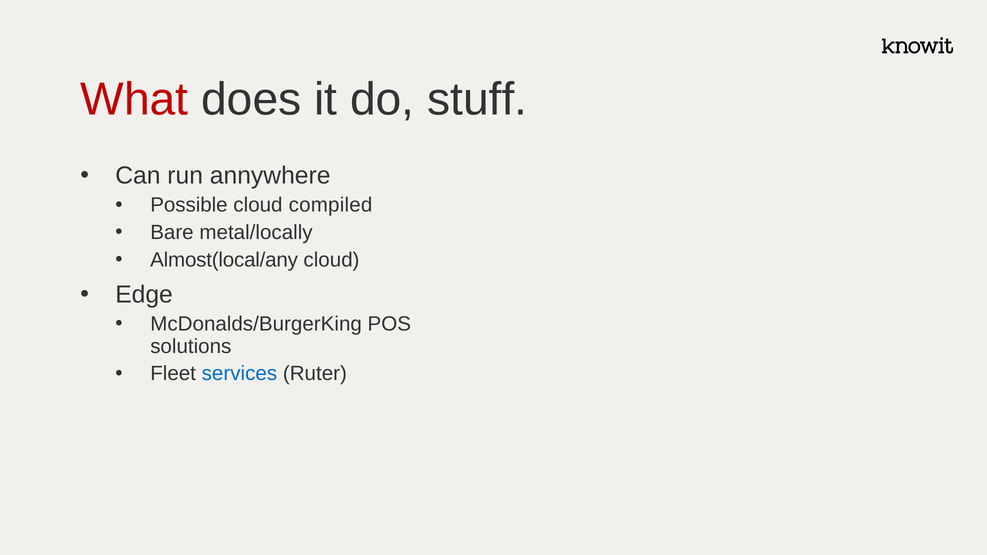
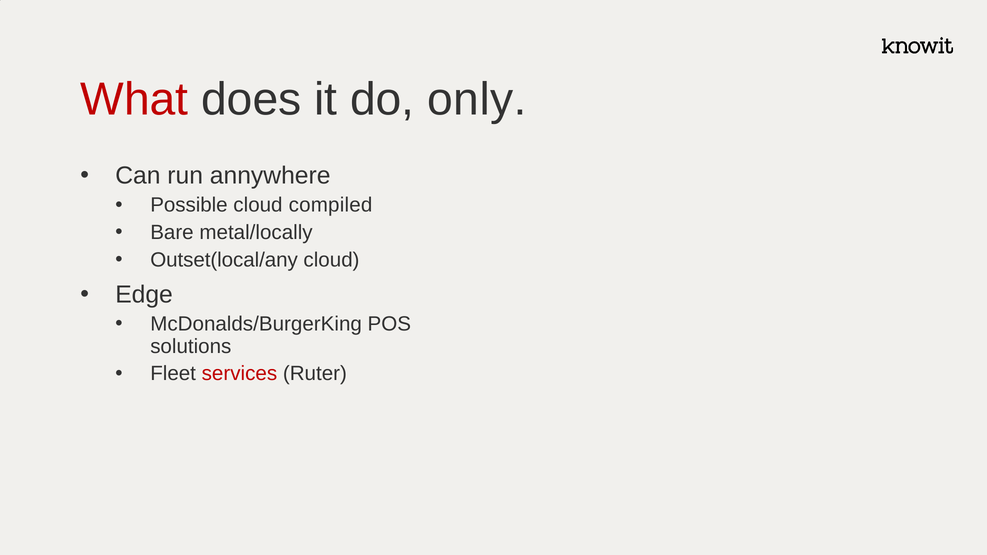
stuff: stuff -> only
Almost(local/any: Almost(local/any -> Outset(local/any
services colour: blue -> red
